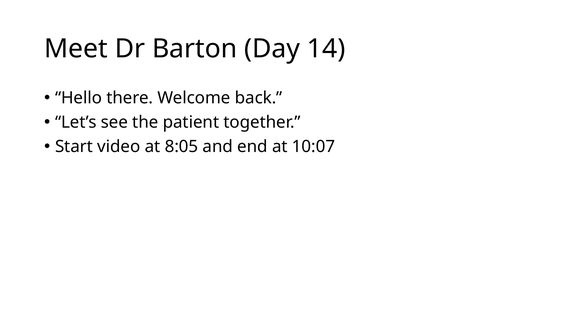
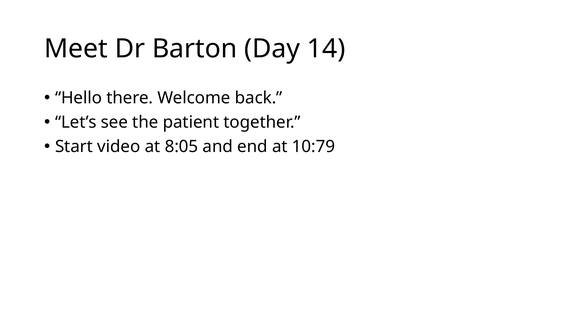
10:07: 10:07 -> 10:79
